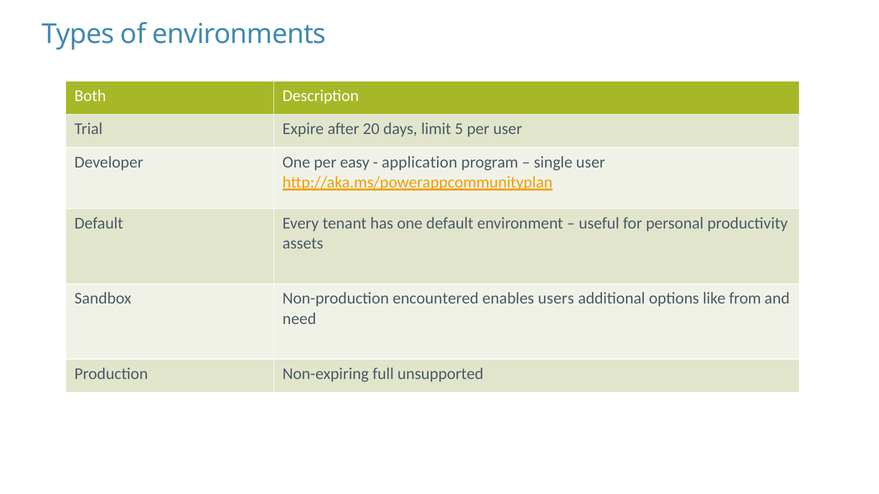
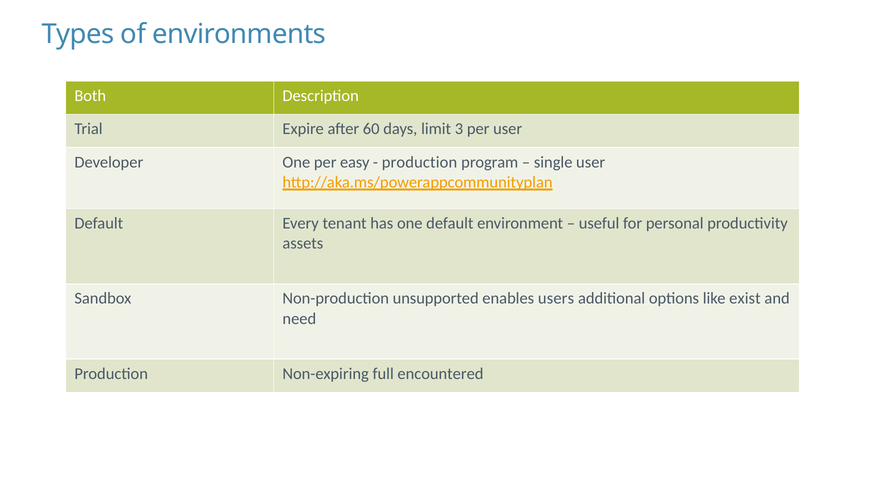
20: 20 -> 60
5: 5 -> 3
application at (419, 162): application -> production
encountered: encountered -> unsupported
from: from -> exist
unsupported: unsupported -> encountered
